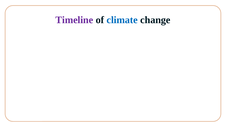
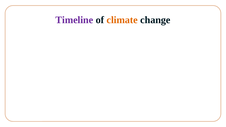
climate colour: blue -> orange
